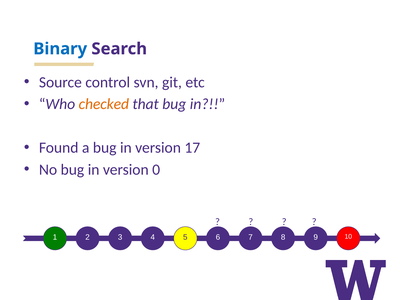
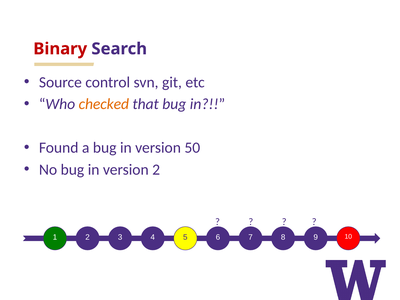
Binary colour: blue -> red
17: 17 -> 50
version 0: 0 -> 2
